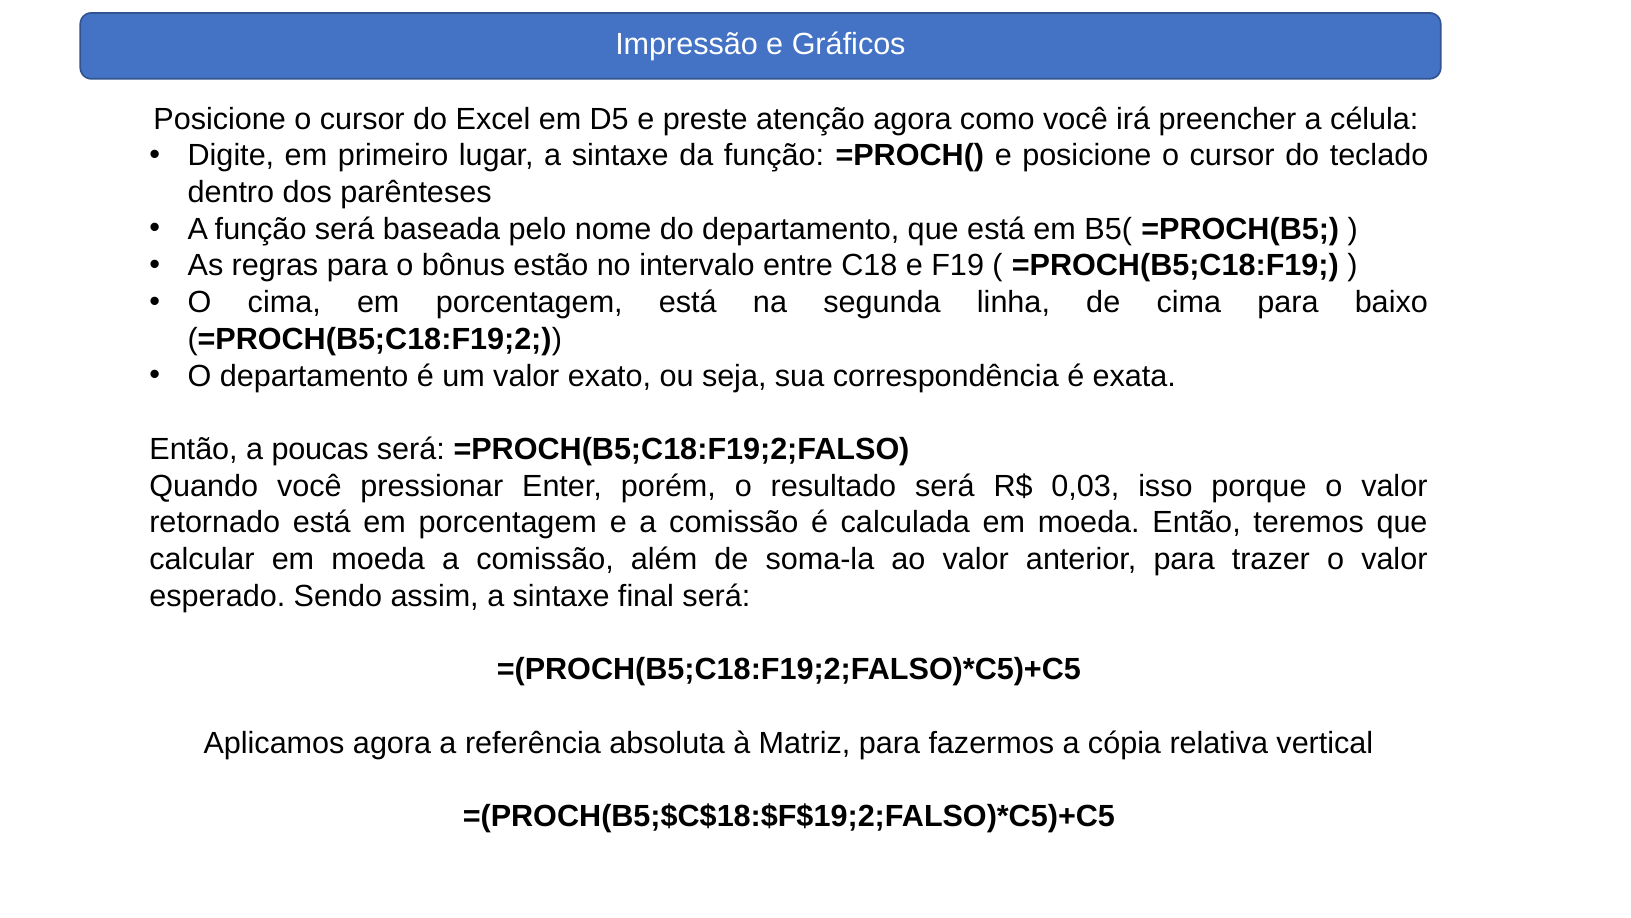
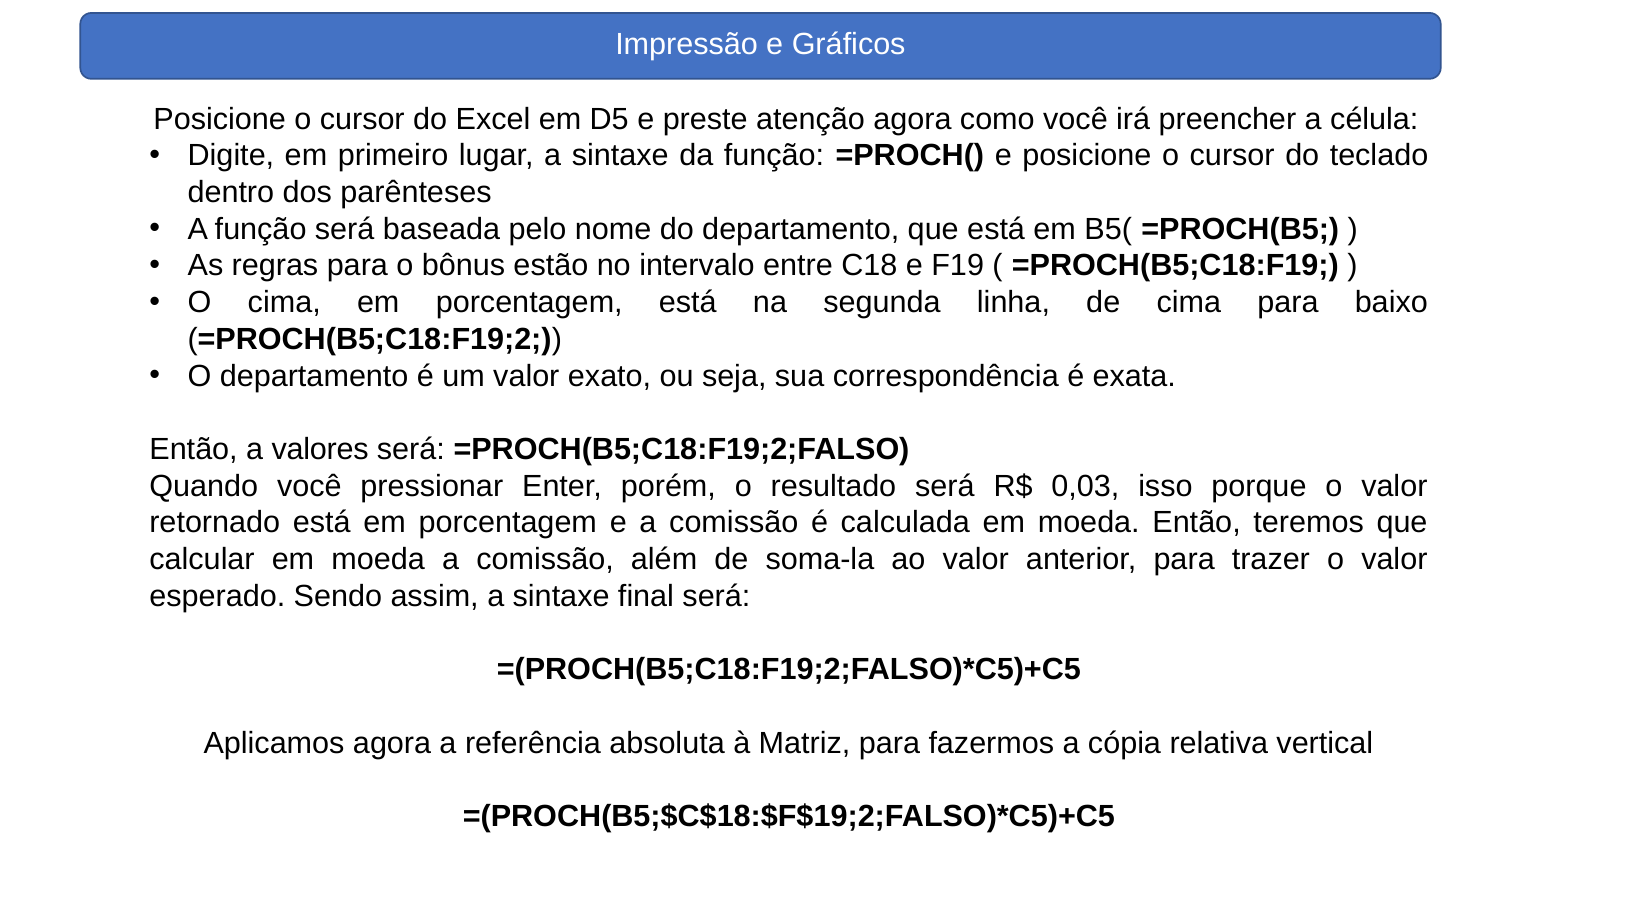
poucas: poucas -> valores
